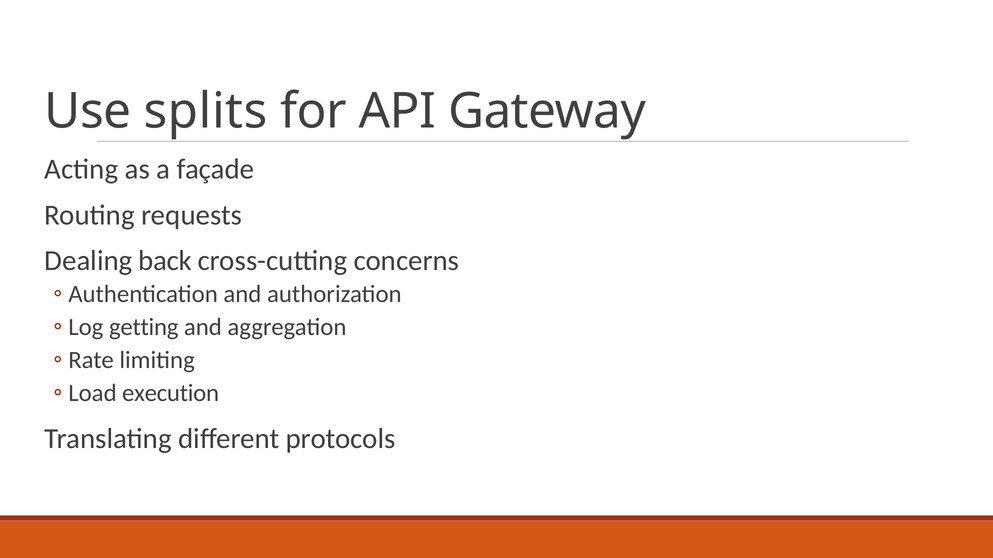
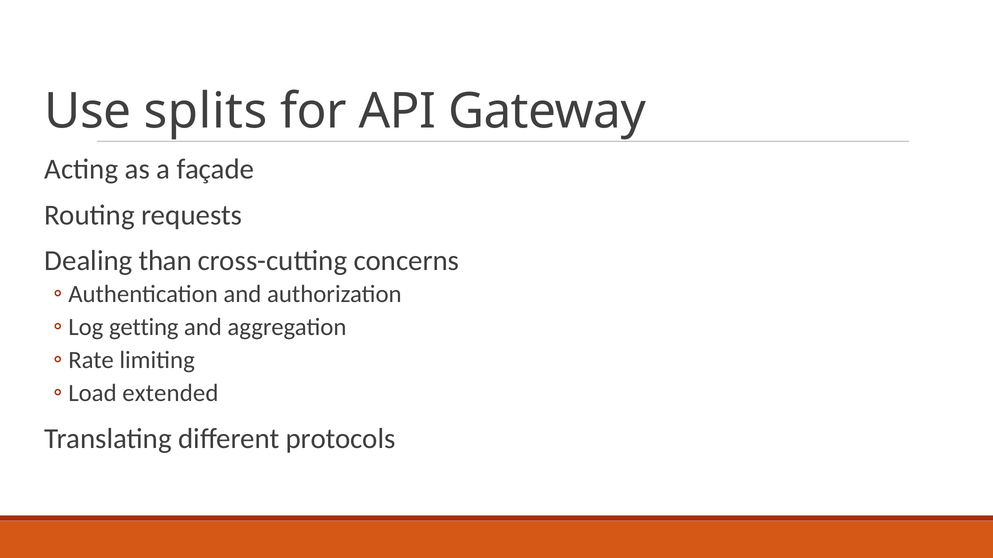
back: back -> than
execution: execution -> extended
